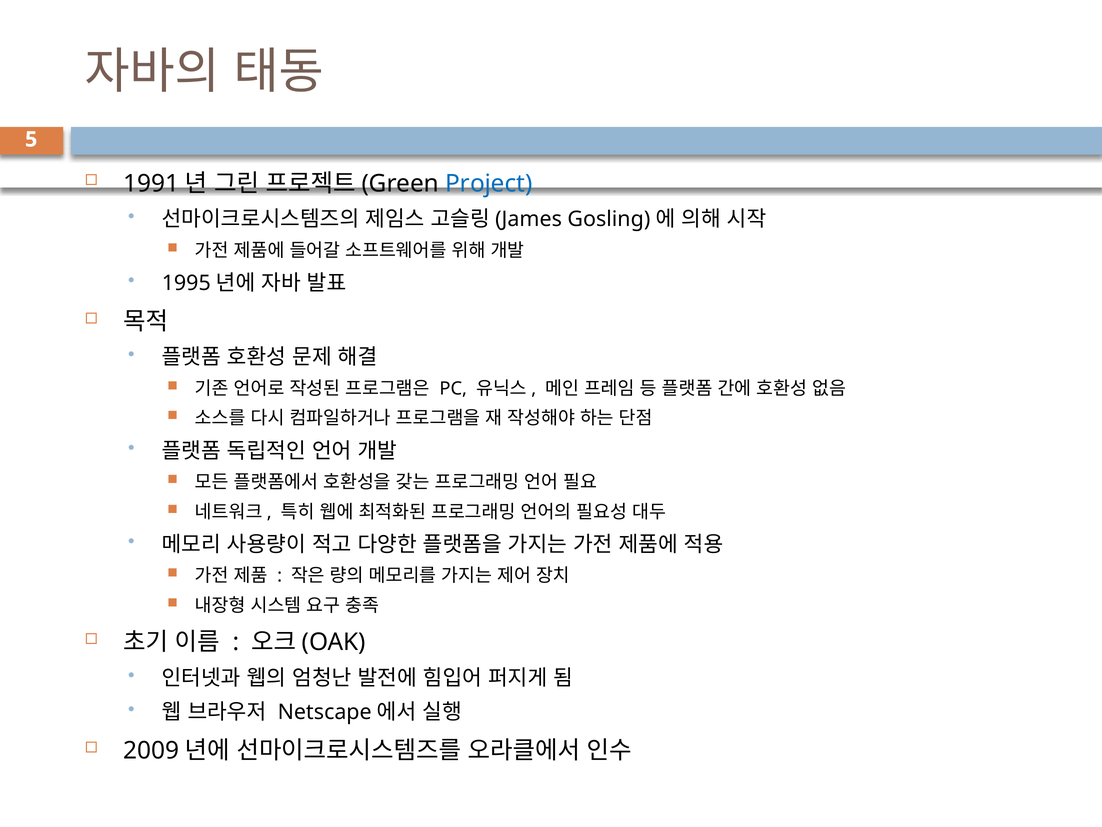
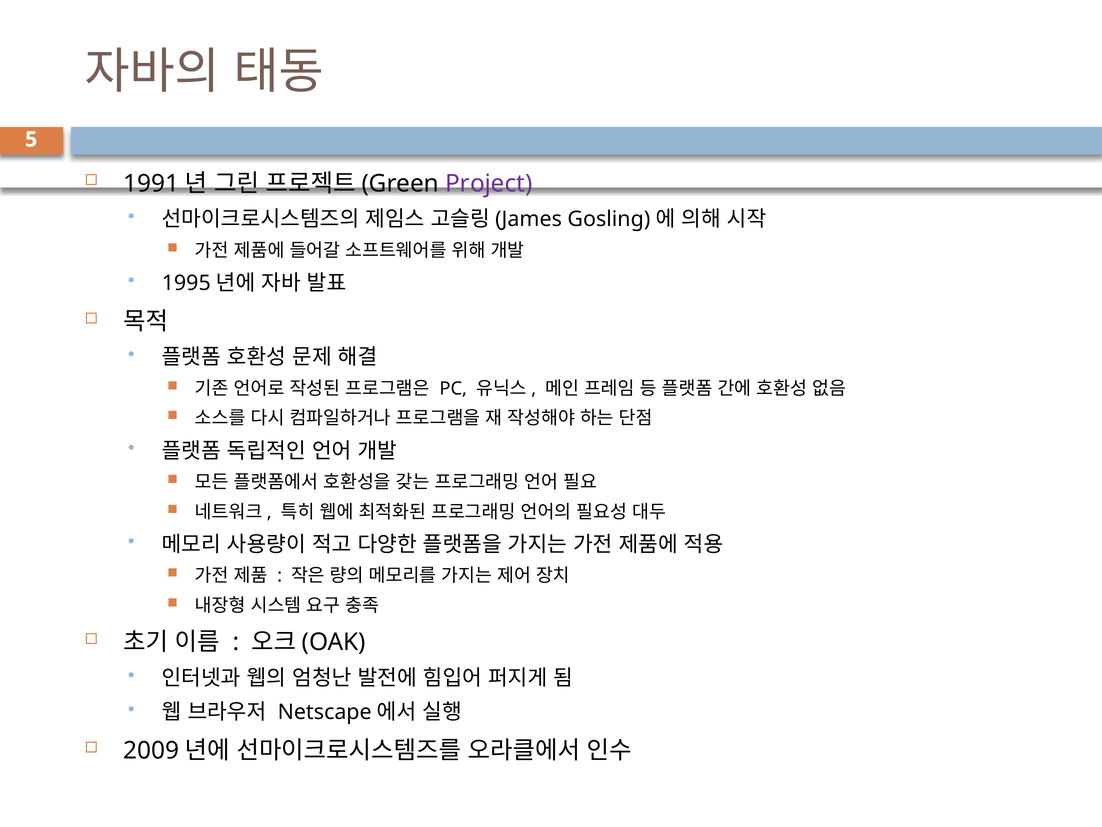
Project colour: blue -> purple
